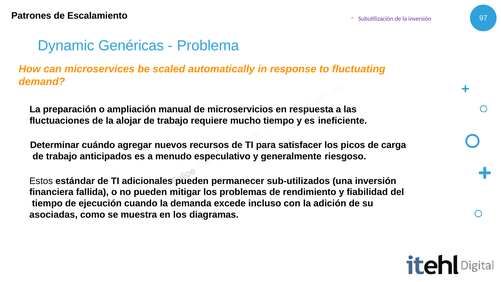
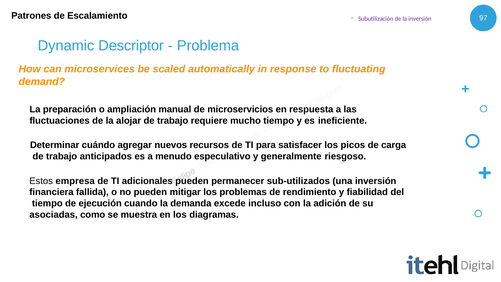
Genéricas: Genéricas -> Descriptor
estándar: estándar -> empresa
